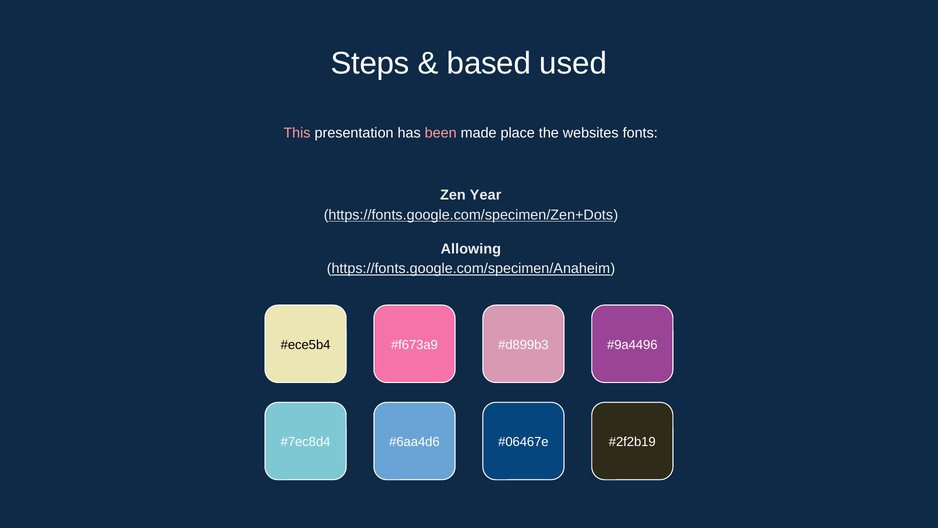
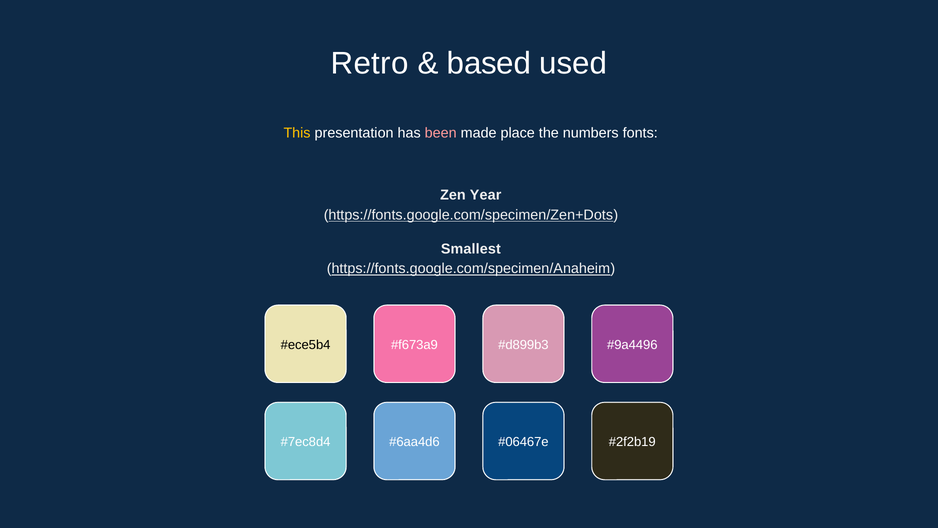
Steps: Steps -> Retro
This colour: pink -> yellow
websites: websites -> numbers
Allowing: Allowing -> Smallest
